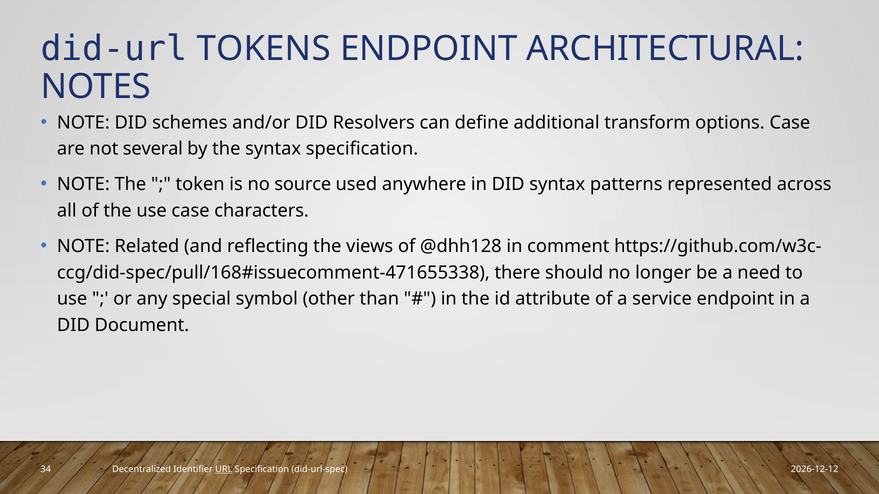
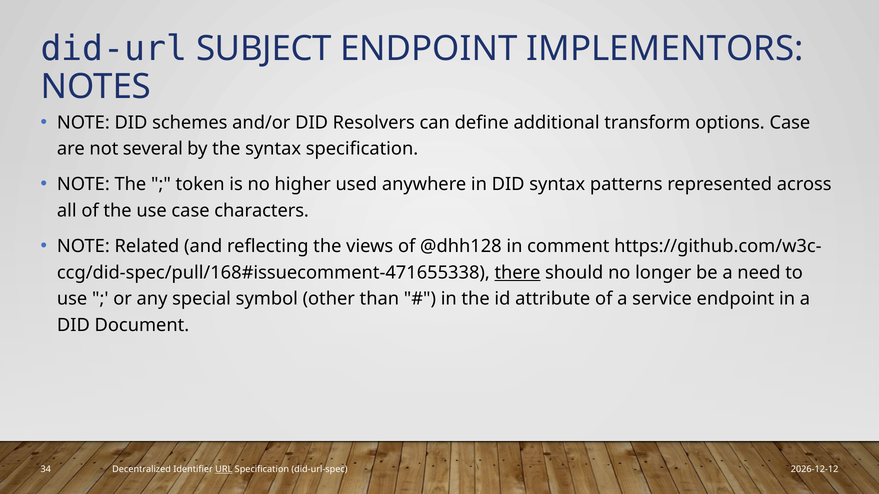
TOKENS: TOKENS -> SUBJECT
ARCHITECTURAL: ARCHITECTURAL -> IMPLEMENTORS
source: source -> higher
there underline: none -> present
